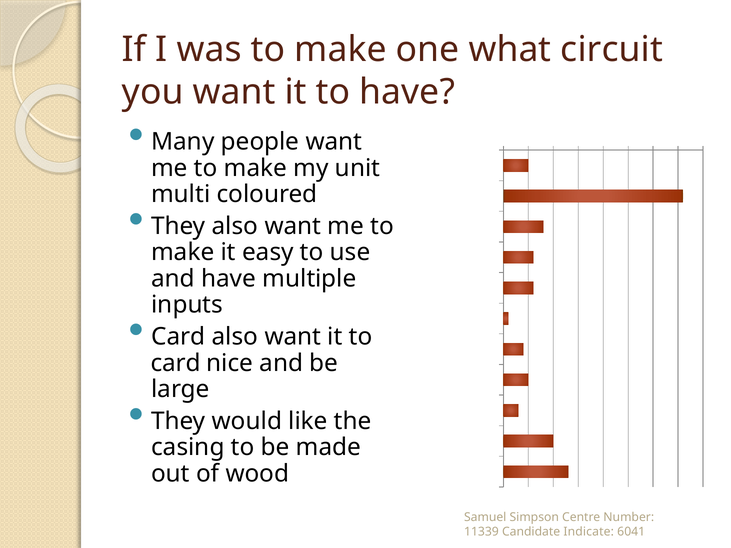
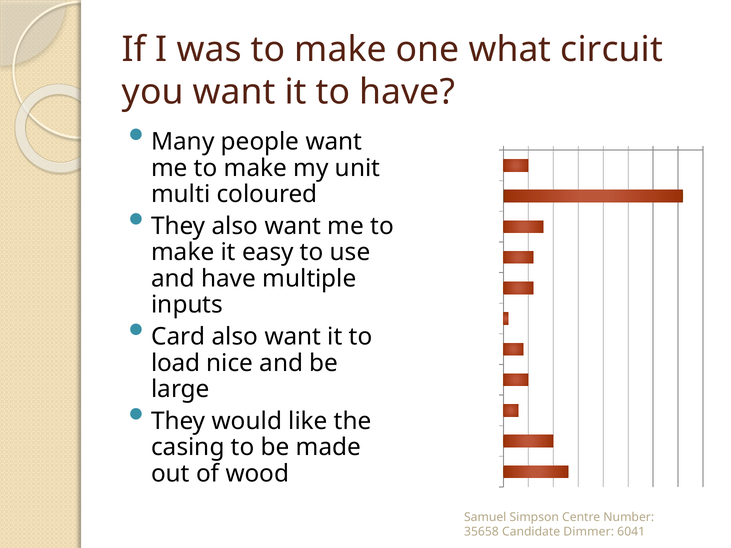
card at (176, 363): card -> load
11339: 11339 -> 35658
Indicate: Indicate -> Dimmer
